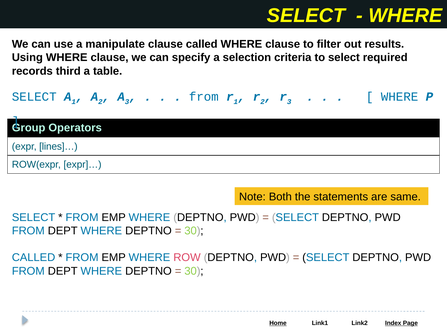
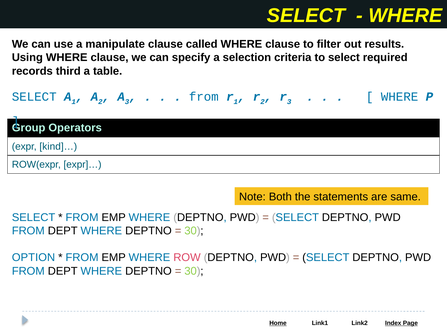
lines]…: lines]… -> kind]…
CALLED at (34, 257): CALLED -> OPTION
